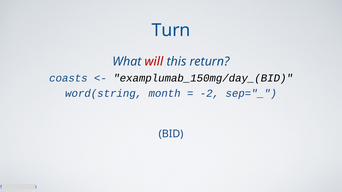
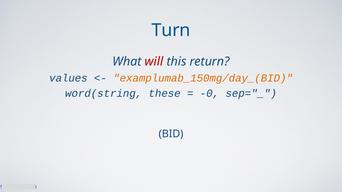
coasts: coasts -> values
examplumab_150mg/day_(BID colour: black -> orange
month: month -> these
-2: -2 -> -0
